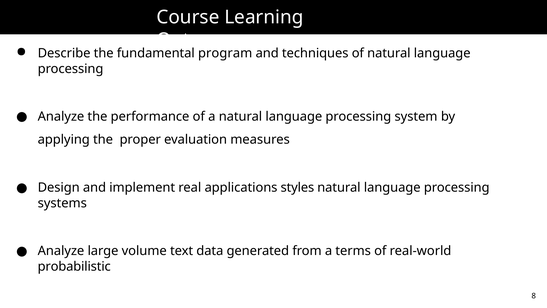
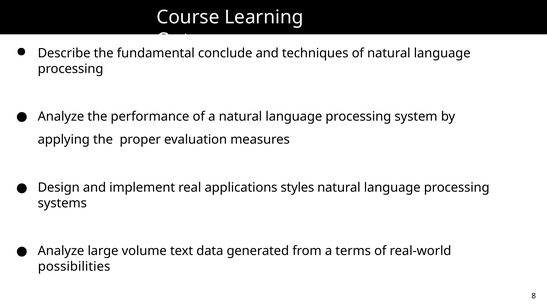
program: program -> conclude
probabilistic: probabilistic -> possibilities
